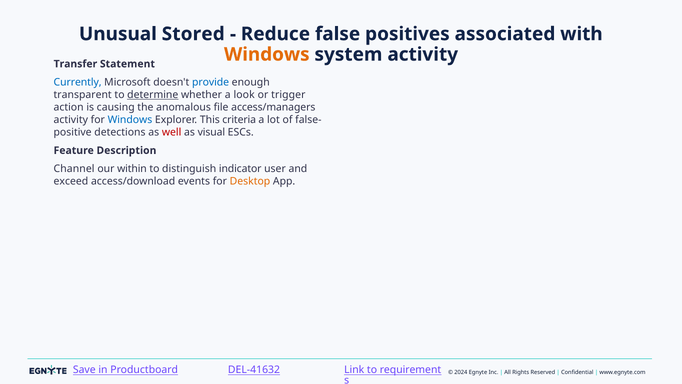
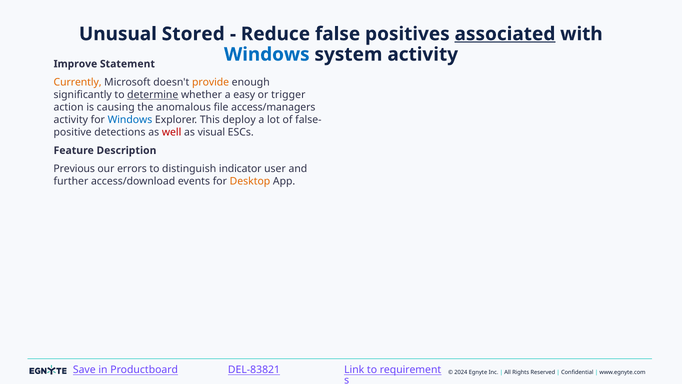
associated underline: none -> present
Windows at (267, 54) colour: orange -> blue
Transfer: Transfer -> Improve
Currently colour: blue -> orange
provide colour: blue -> orange
transparent: transparent -> significantly
look: look -> easy
criteria: criteria -> deploy
Channel: Channel -> Previous
within: within -> errors
exceed: exceed -> further
DEL-41632: DEL-41632 -> DEL-83821
